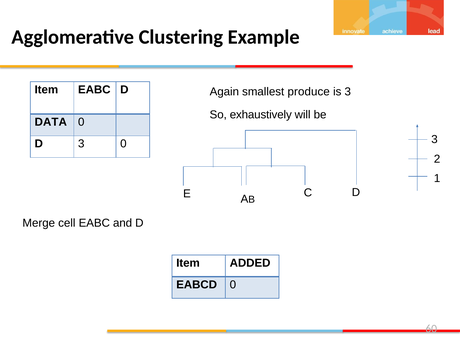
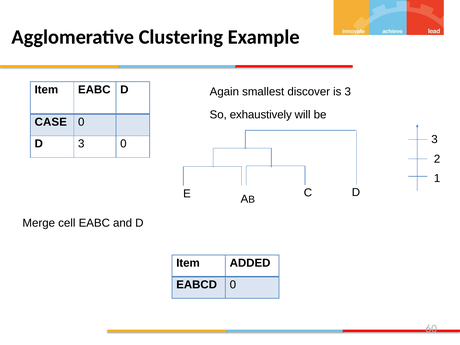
produce: produce -> discover
DATA: DATA -> CASE
